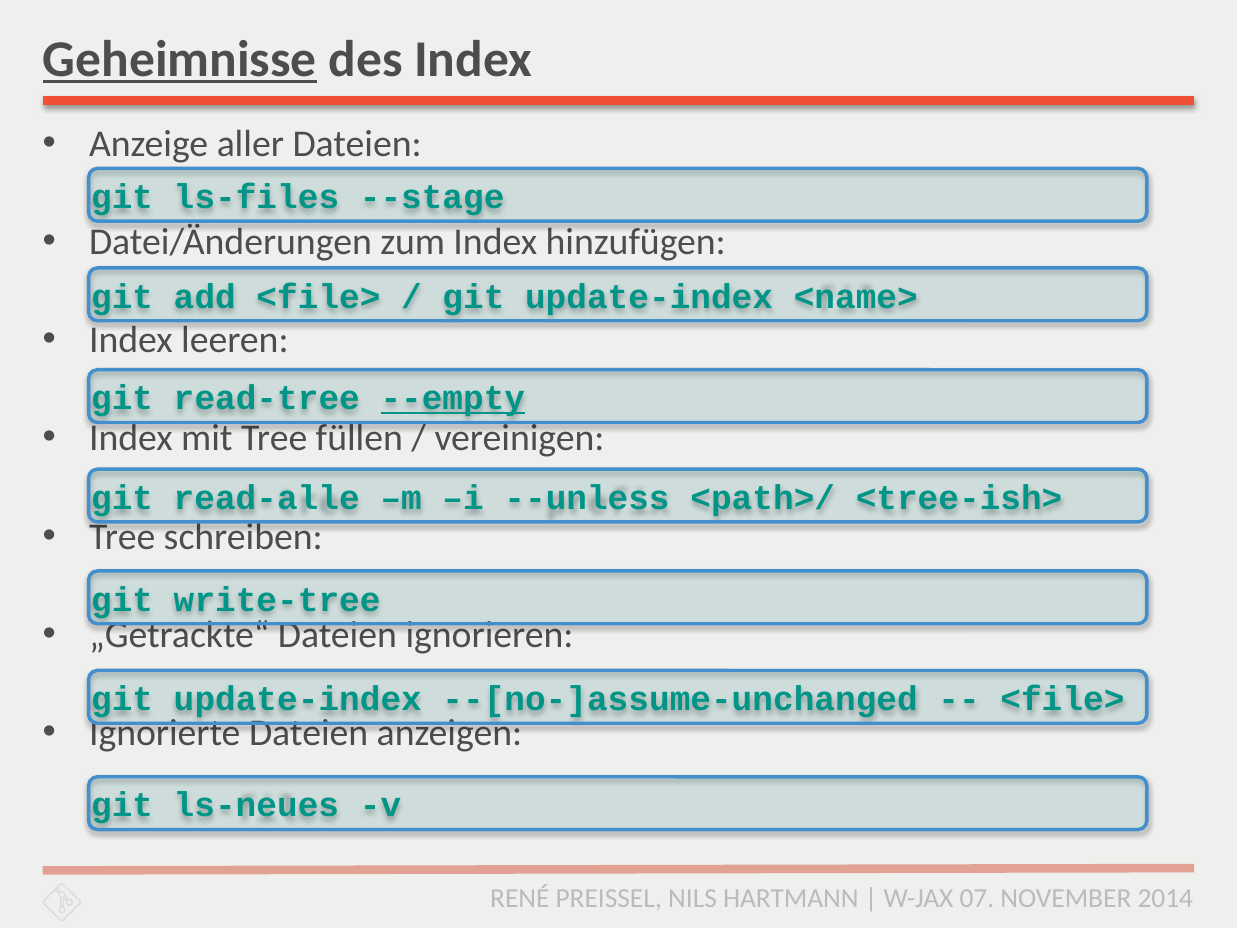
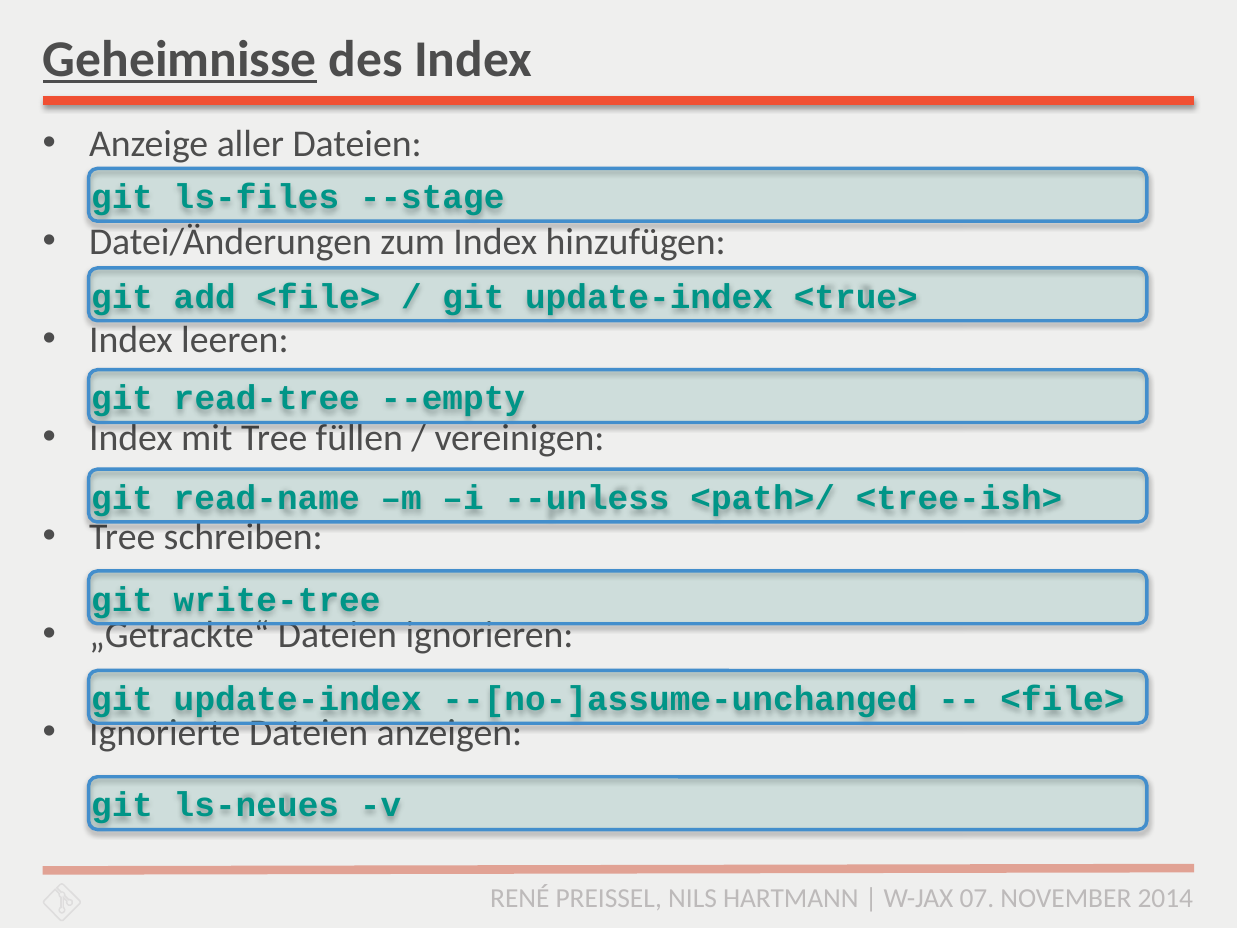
<name>: <name> -> <true>
--empty underline: present -> none
read-alle: read-alle -> read-name
